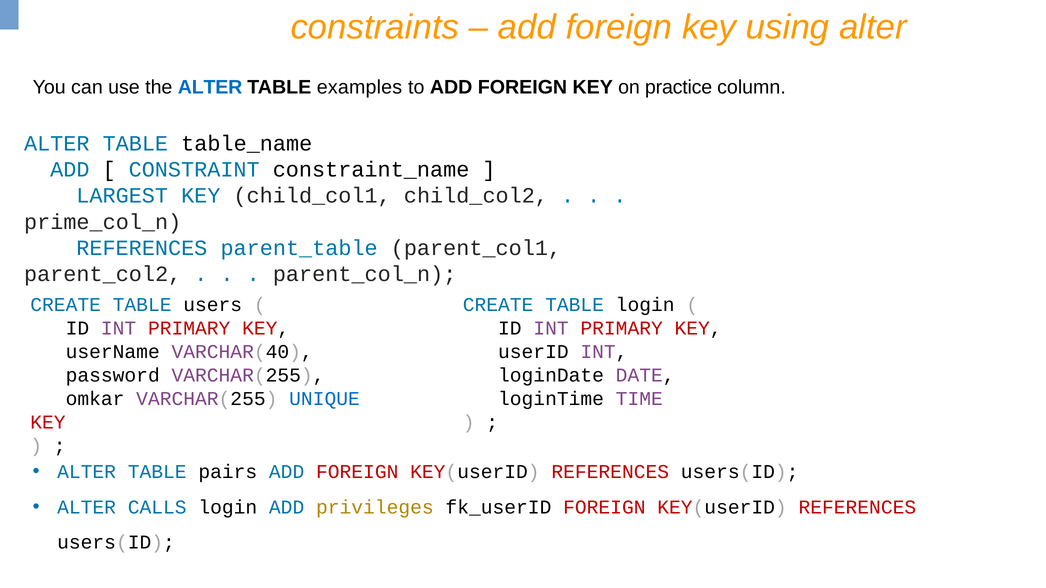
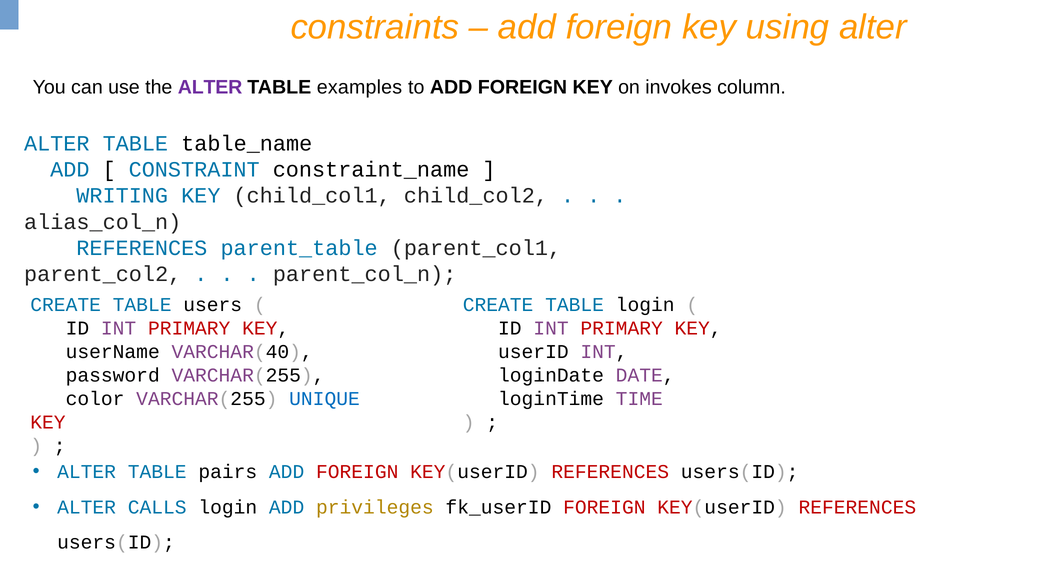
ALTER at (210, 87) colour: blue -> purple
practice: practice -> invokes
LARGEST: LARGEST -> WRITING
prime_col_n: prime_col_n -> alias_col_n
omkar: omkar -> color
